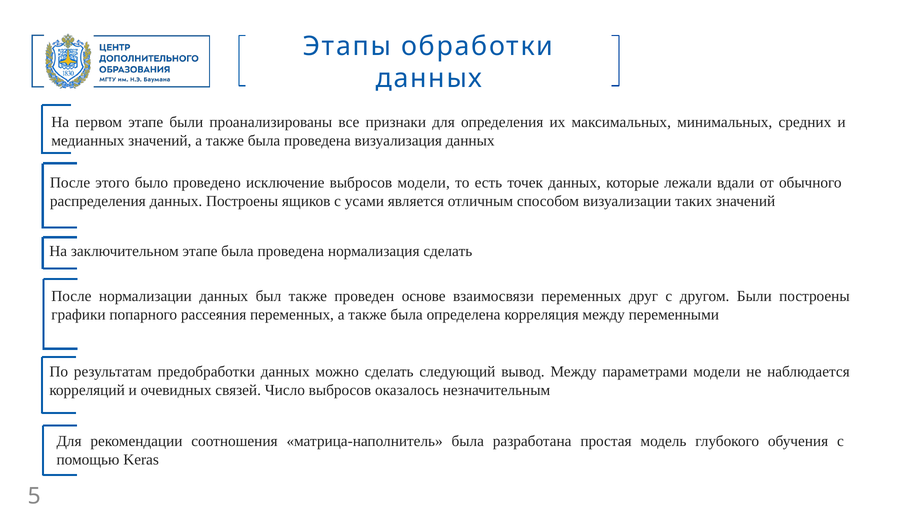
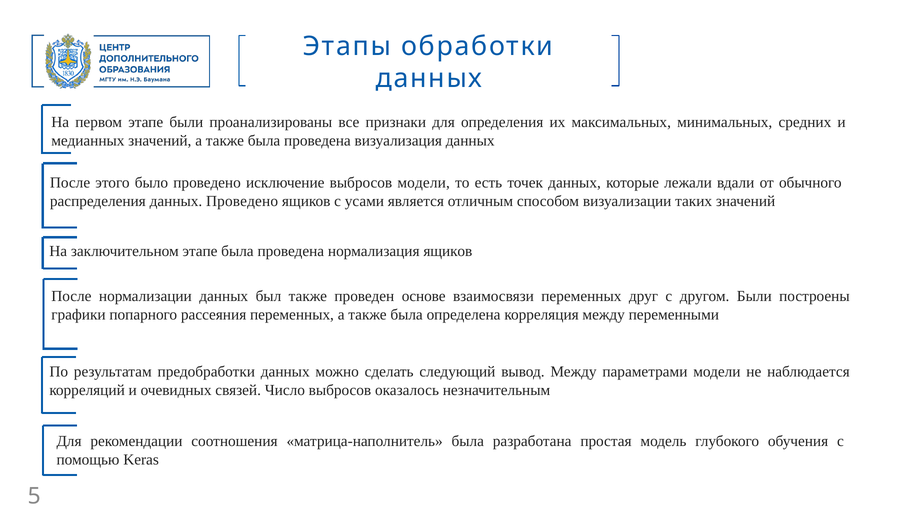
данных Построены: Построены -> Проведено
нормализация сделать: сделать -> ящиков
